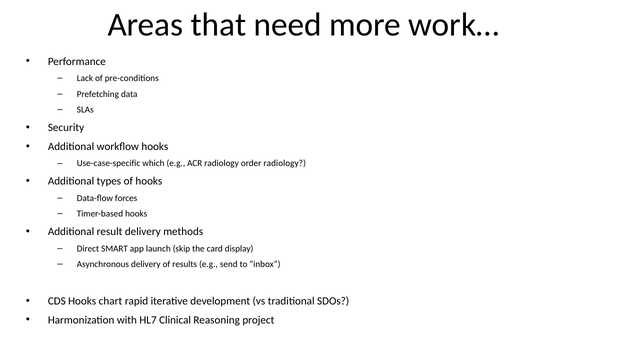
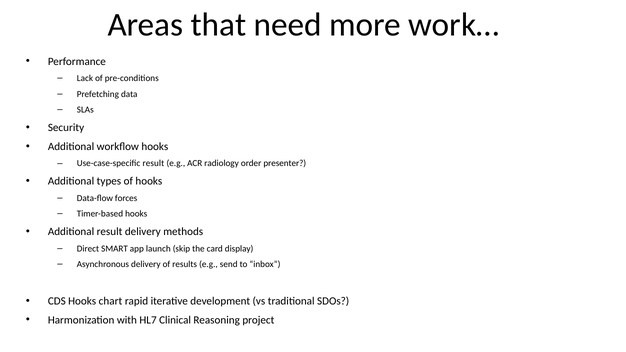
Use-case-specific which: which -> result
order radiology: radiology -> presenter
